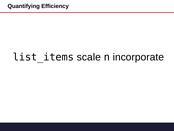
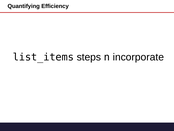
scale: scale -> steps
